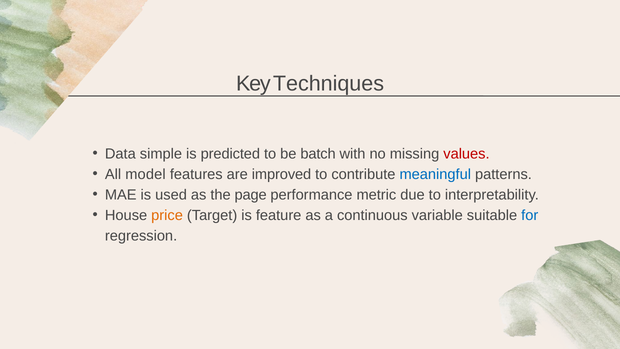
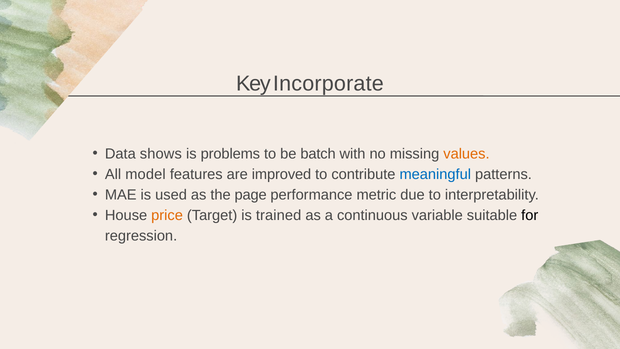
Techniques: Techniques -> Incorporate
simple: simple -> shows
predicted: predicted -> problems
values colour: red -> orange
feature: feature -> trained
for colour: blue -> black
